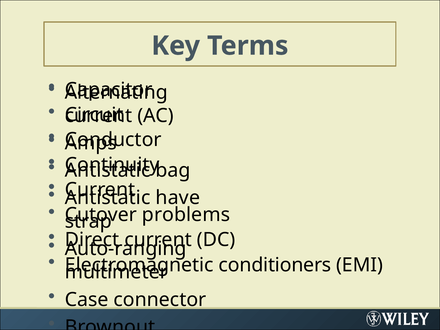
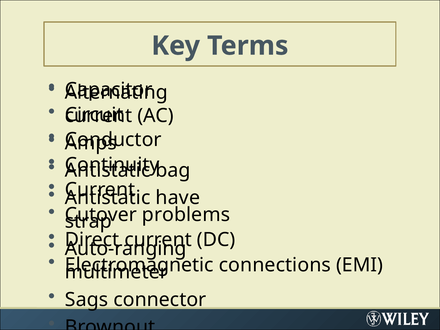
conditioners: conditioners -> connections
Case: Case -> Sags
